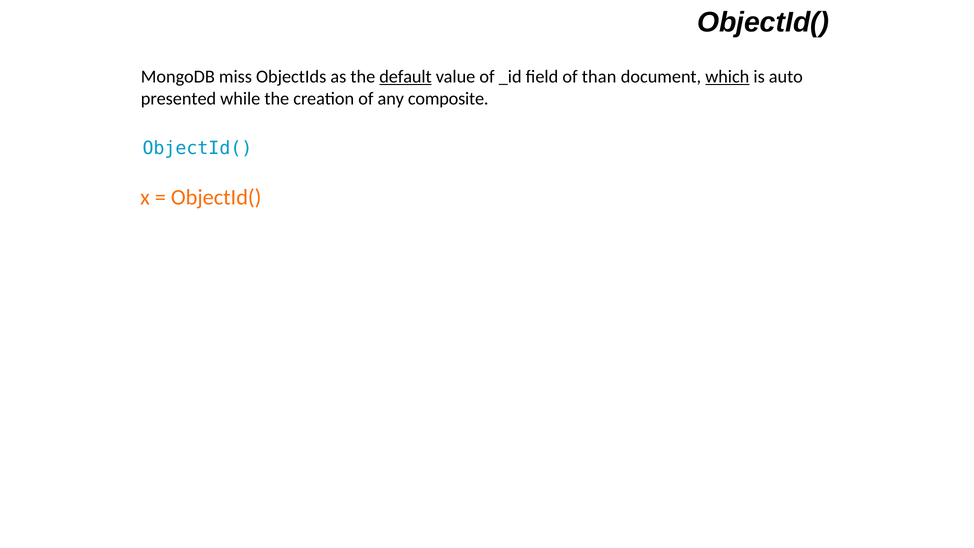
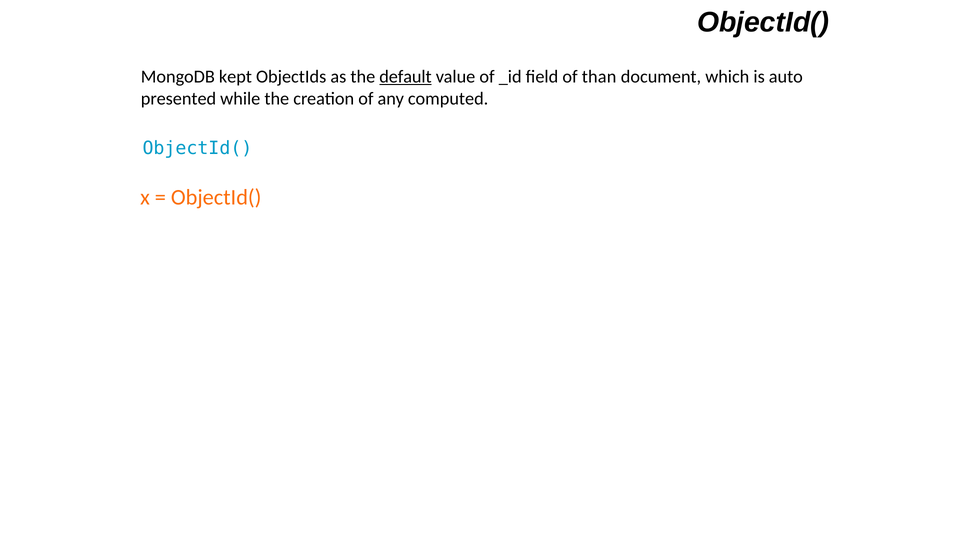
miss: miss -> kept
which underline: present -> none
composite: composite -> computed
